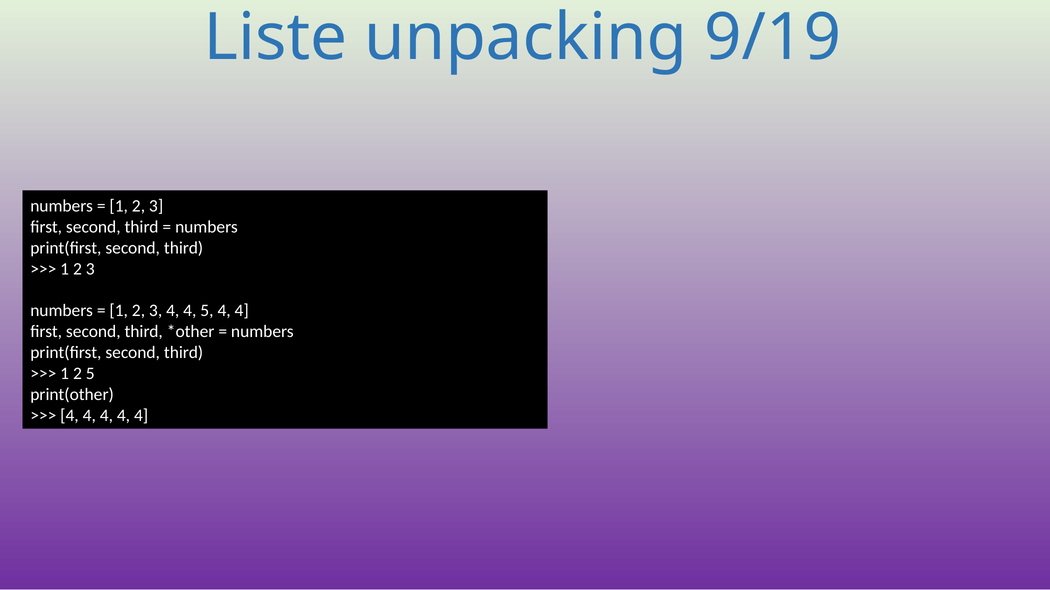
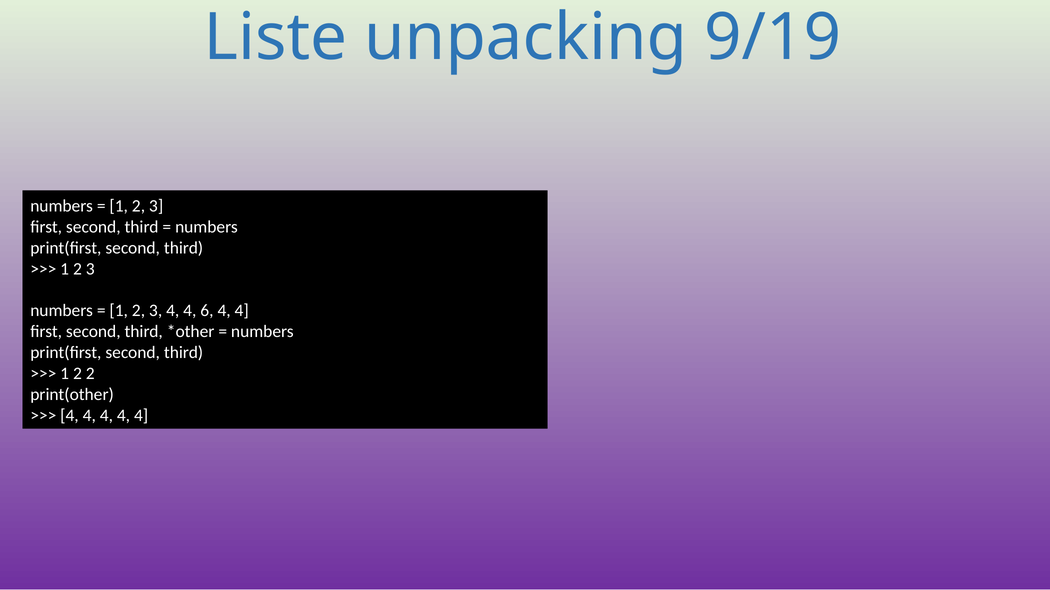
4 5: 5 -> 6
2 5: 5 -> 2
